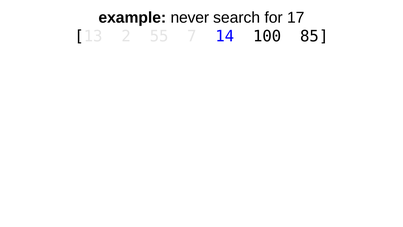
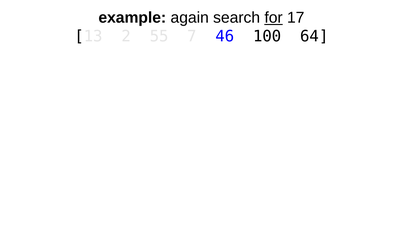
never: never -> again
for underline: none -> present
14: 14 -> 46
85: 85 -> 64
